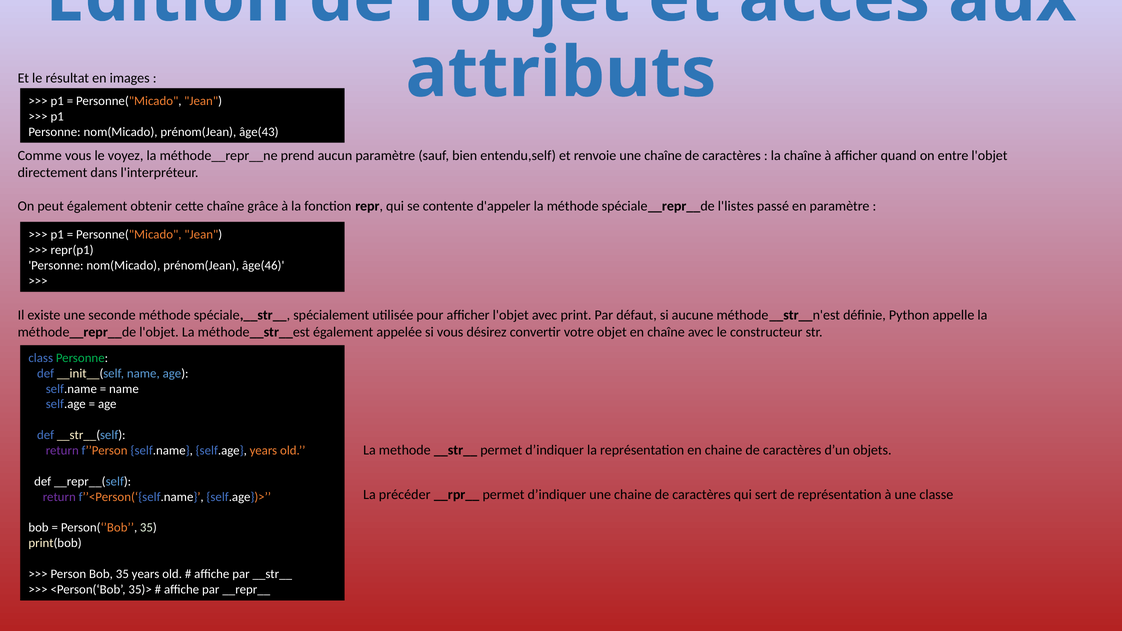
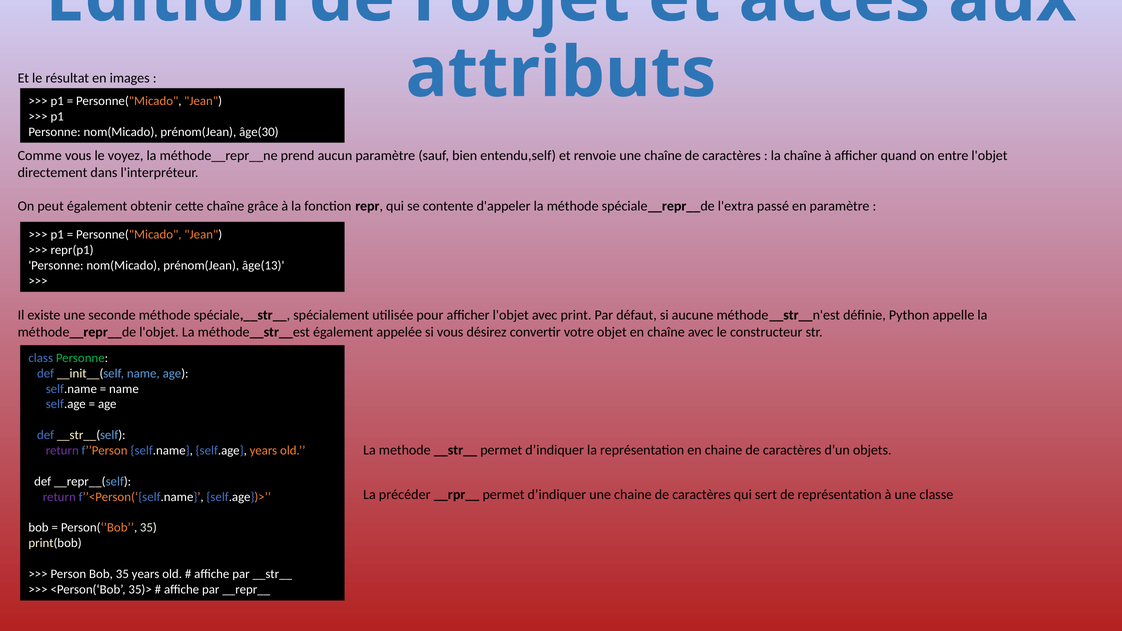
âge(43: âge(43 -> âge(30
l'listes: l'listes -> l'extra
âge(46: âge(46 -> âge(13
